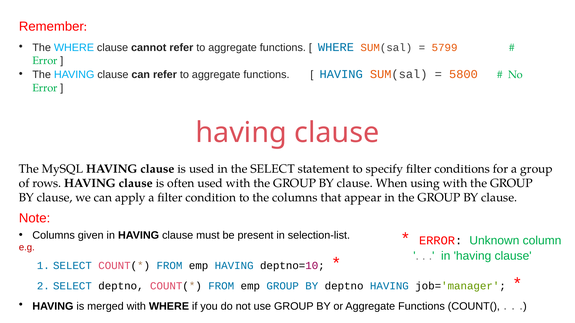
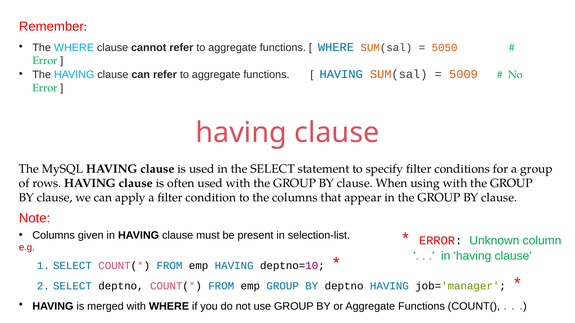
5799: 5799 -> 5050
5800: 5800 -> 5009
